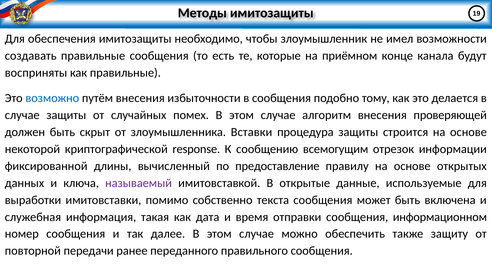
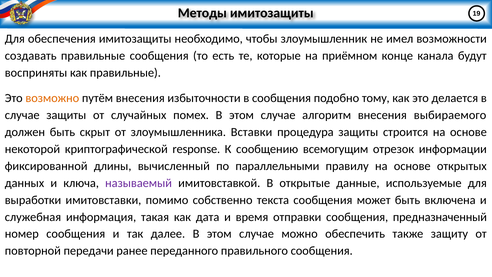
возможно colour: blue -> orange
проверяющей: проверяющей -> выбираемого
предоставление: предоставление -> параллельными
информационном: информационном -> предназначенный
